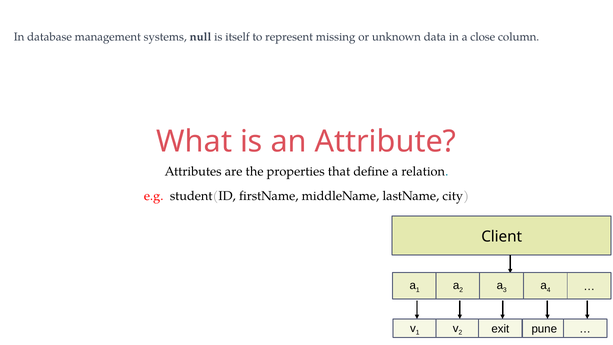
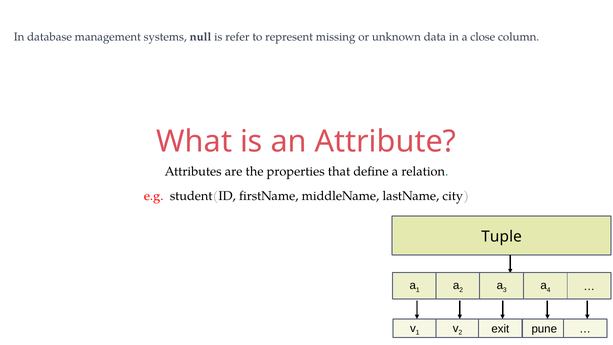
itself: itself -> refer
Client: Client -> Tuple
